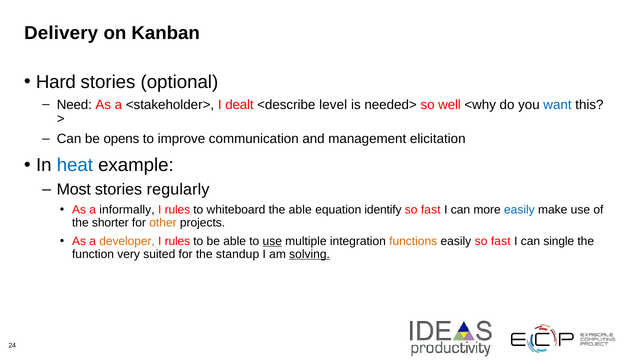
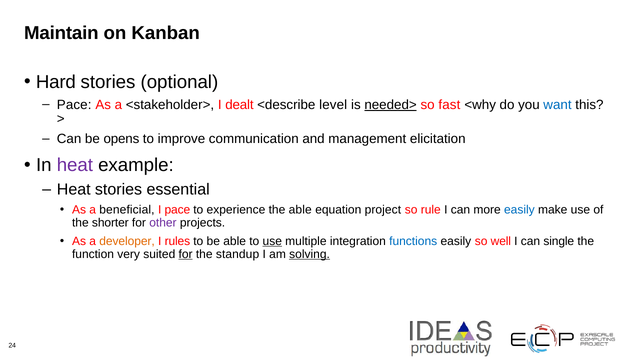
Delivery: Delivery -> Maintain
Need at (74, 105): Need -> Pace
needed> underline: none -> present
well: well -> fast
heat at (75, 165) colour: blue -> purple
Most at (74, 189): Most -> Heat
regularly: regularly -> essential
informally: informally -> beneficial
rules at (177, 210): rules -> pace
whiteboard: whiteboard -> experience
identify: identify -> project
fast at (431, 210): fast -> rule
other colour: orange -> purple
functions colour: orange -> blue
easily so fast: fast -> well
for at (186, 254) underline: none -> present
